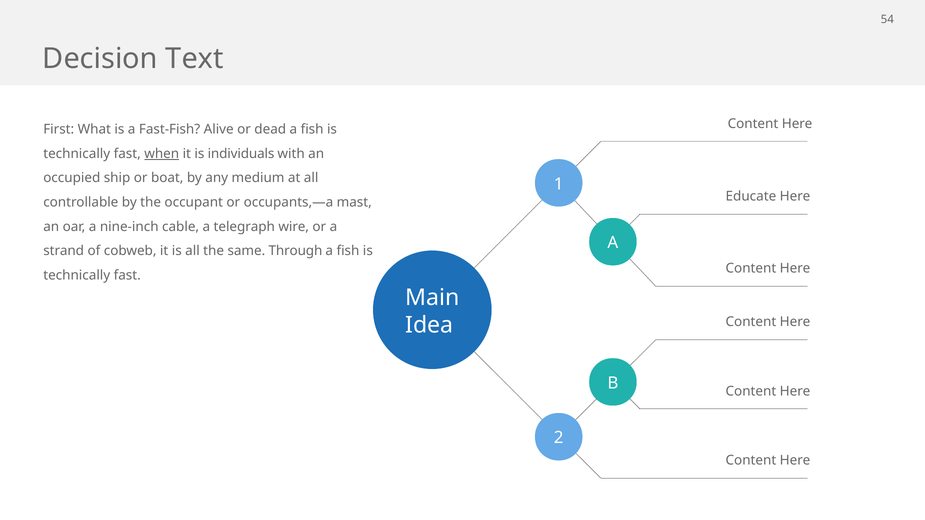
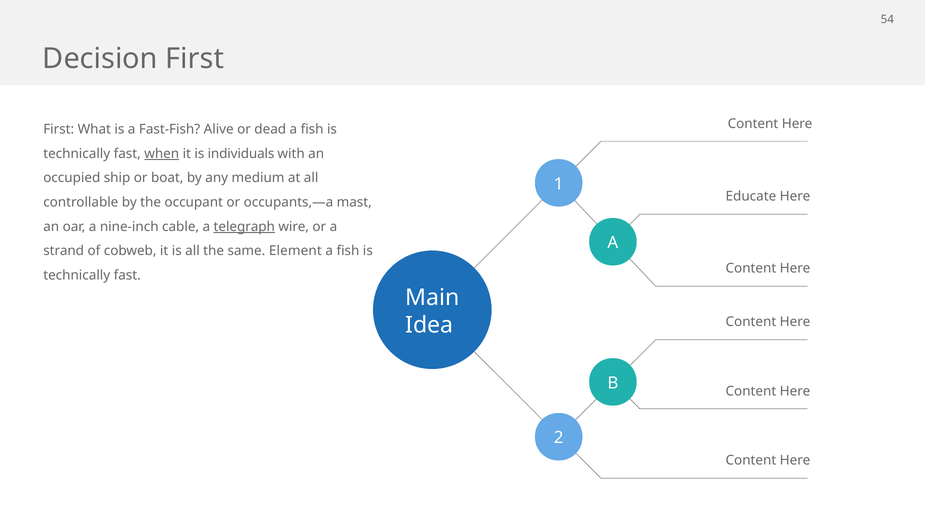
Decision Text: Text -> First
telegraph underline: none -> present
Through: Through -> Element
